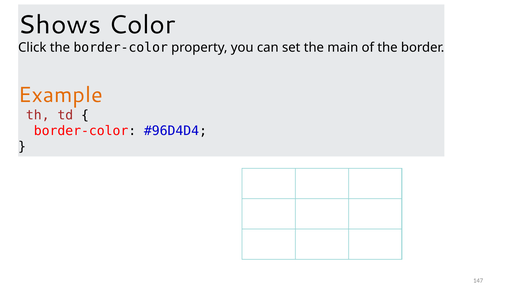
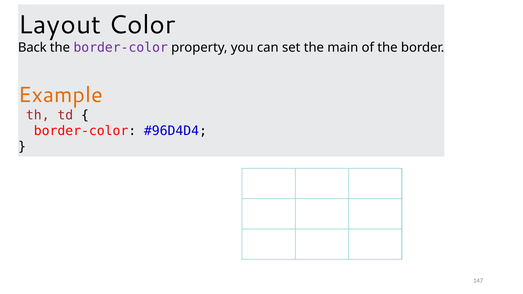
Shows: Shows -> Layout
Click: Click -> Back
border-color at (121, 47) colour: black -> purple
